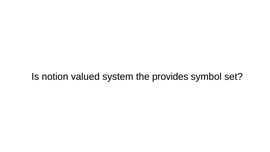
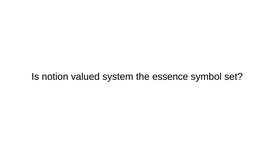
provides: provides -> essence
